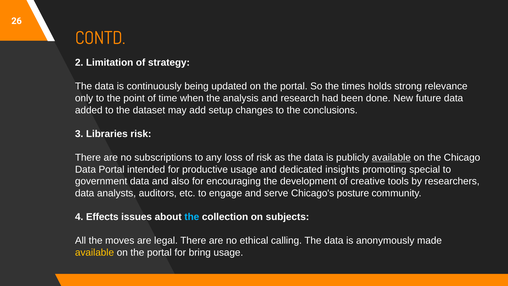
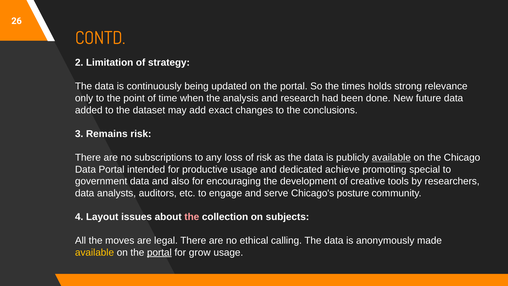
setup: setup -> exact
Libraries: Libraries -> Remains
insights: insights -> achieve
Effects: Effects -> Layout
the at (192, 217) colour: light blue -> pink
portal at (159, 252) underline: none -> present
bring: bring -> grow
